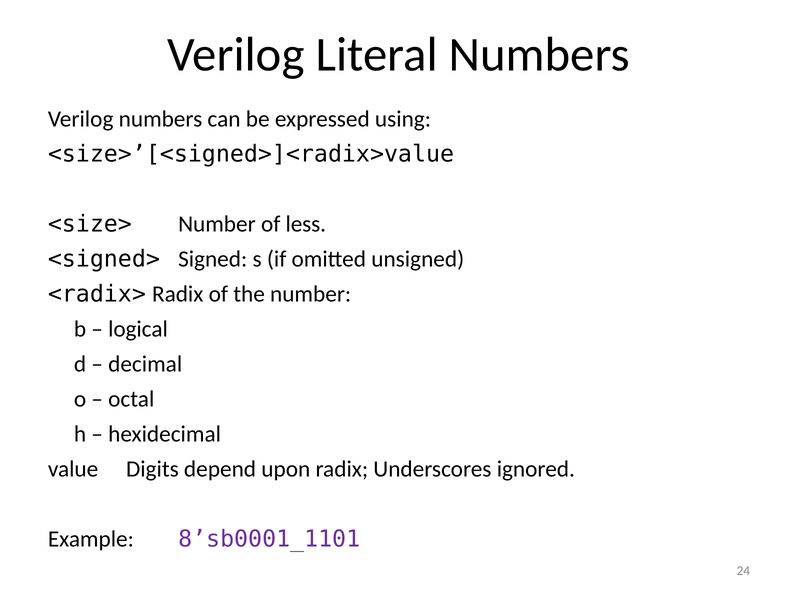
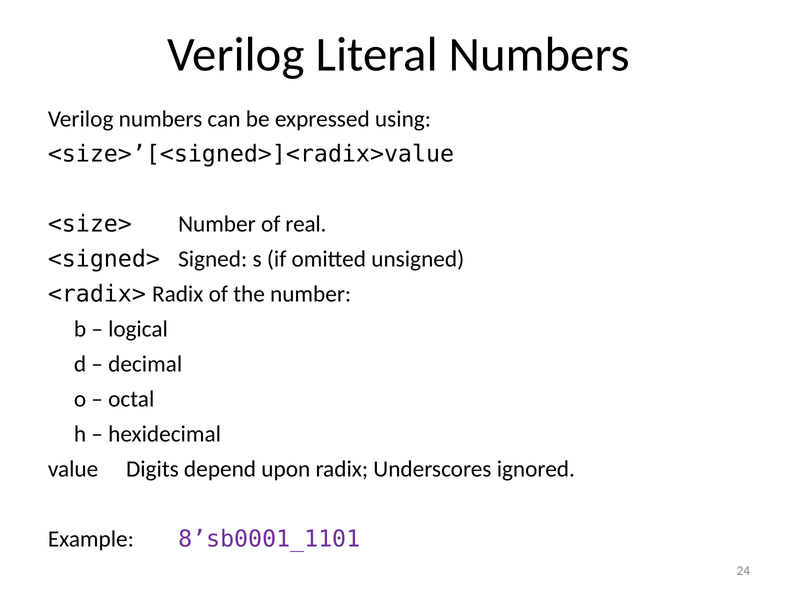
less: less -> real
